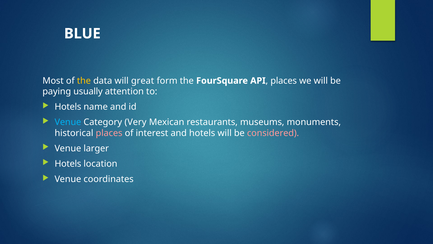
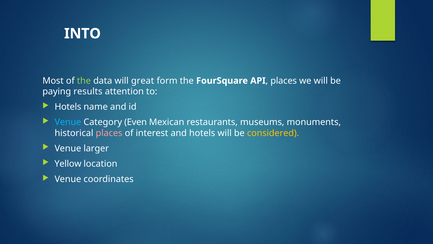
BLUE: BLUE -> INTO
the at (84, 81) colour: yellow -> light green
usually: usually -> results
Very: Very -> Even
considered colour: pink -> yellow
Hotels at (68, 164): Hotels -> Yellow
